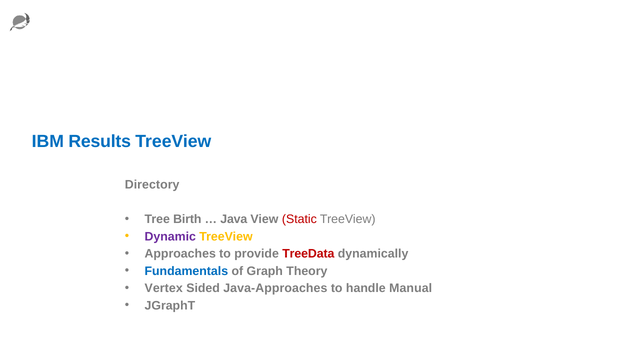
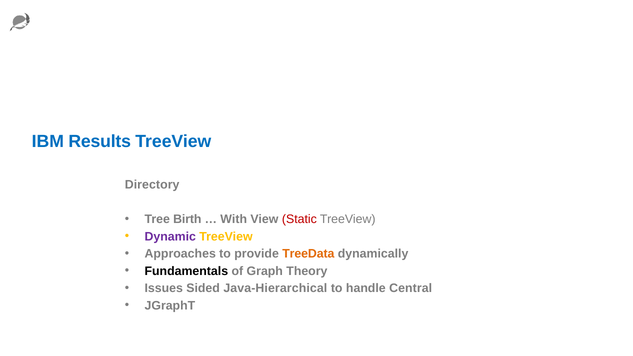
Java: Java -> With
TreeData colour: red -> orange
Fundamentals colour: blue -> black
Vertex: Vertex -> Issues
Java-Approaches: Java-Approaches -> Java-Hierarchical
Manual: Manual -> Central
